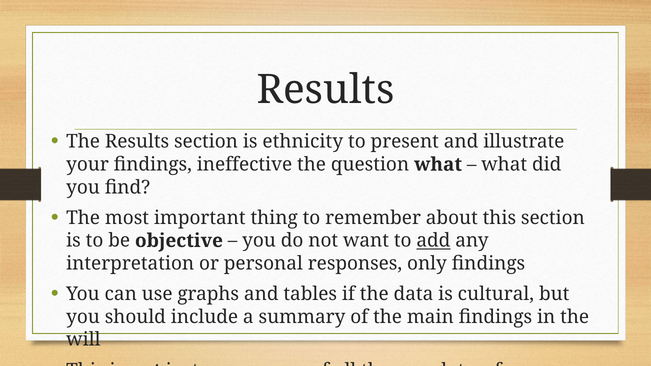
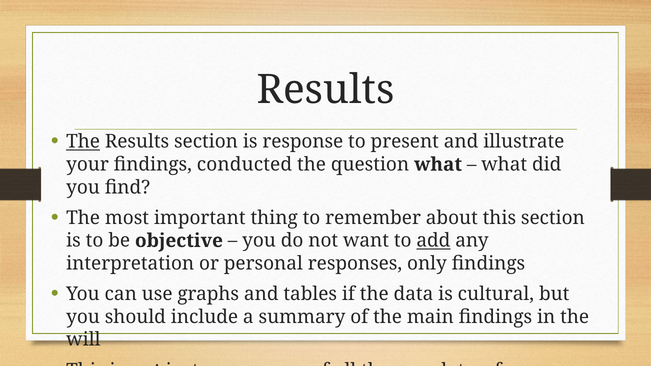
The at (83, 142) underline: none -> present
ethnicity: ethnicity -> response
ineffective: ineffective -> conducted
